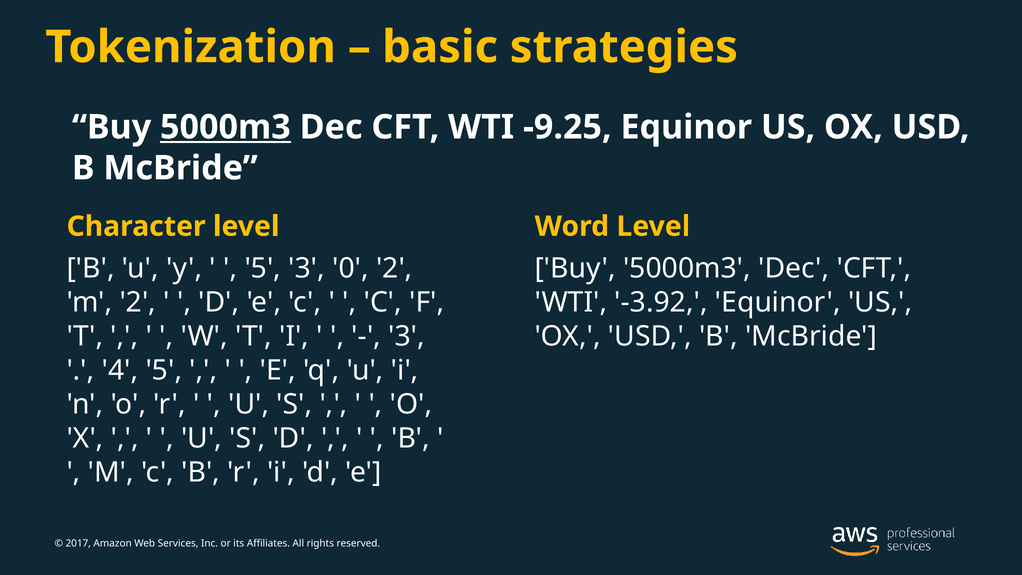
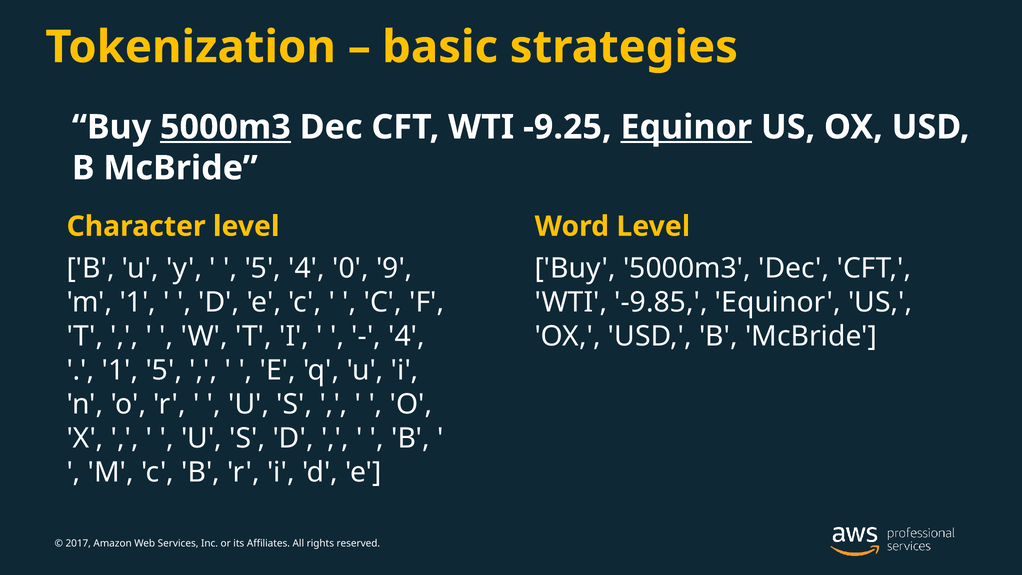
Equinor at (686, 127) underline: none -> present
5 3: 3 -> 4
0 2: 2 -> 9
m 2: 2 -> 1
-3.92: -3.92 -> -9.85
3 at (407, 336): 3 -> 4
4 at (120, 370): 4 -> 1
